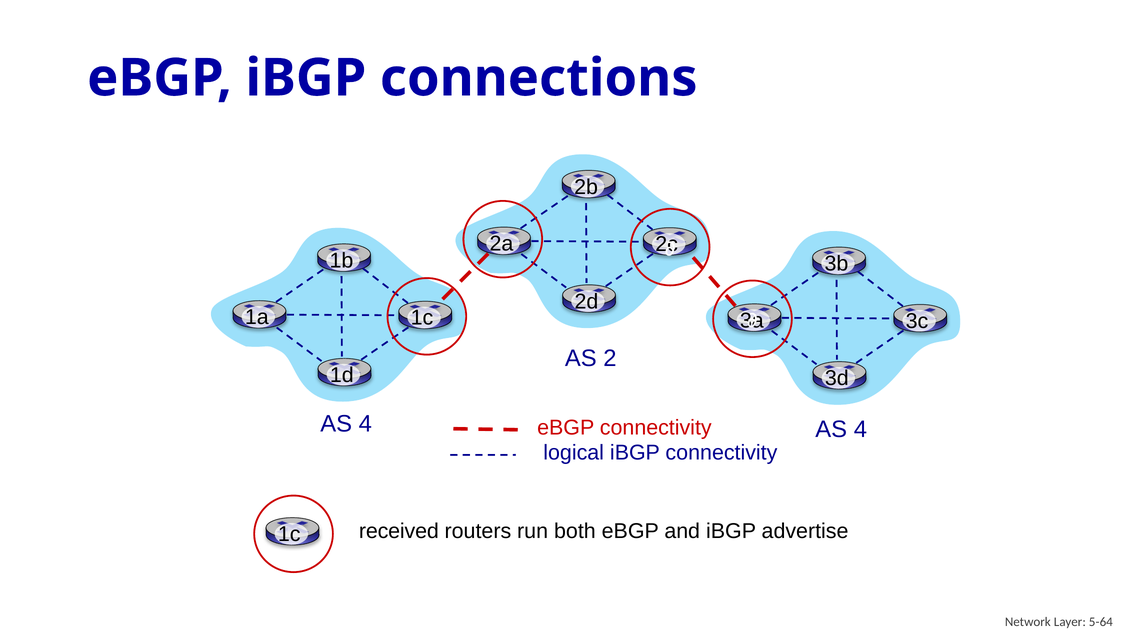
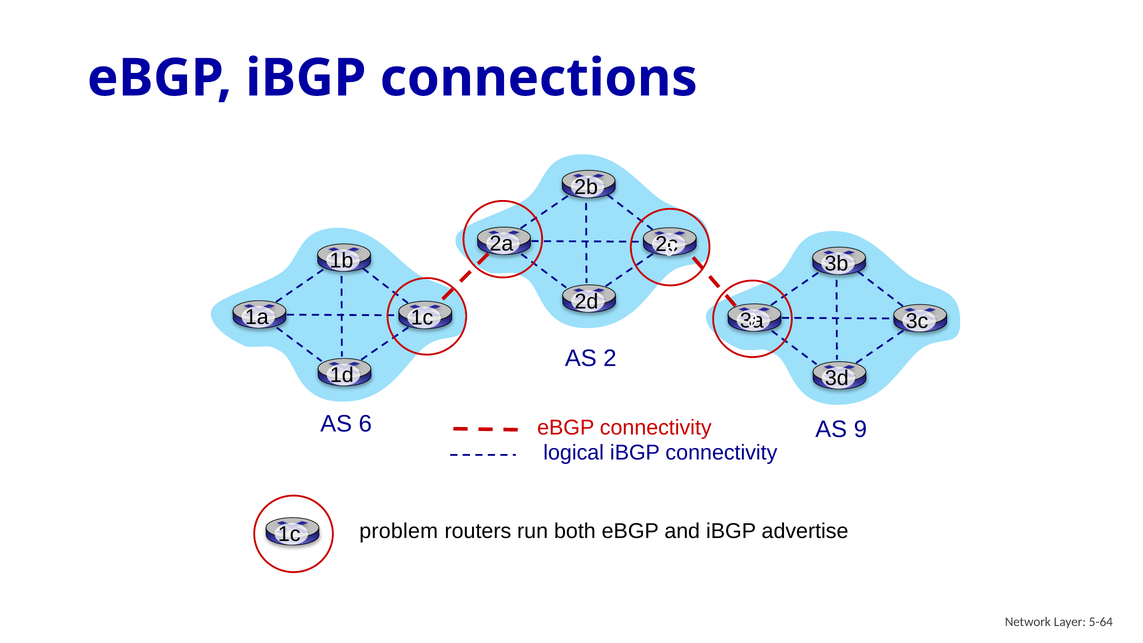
4 at (365, 424): 4 -> 6
4 at (860, 429): 4 -> 9
received: received -> problem
